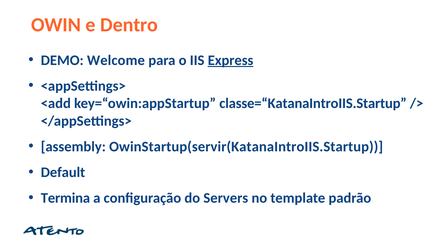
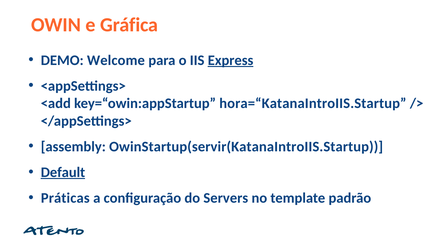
Dentro: Dentro -> Gráfica
classe=“KatanaIntroIIS.Startup: classe=“KatanaIntroIIS.Startup -> hora=“KatanaIntroIIS.Startup
Default underline: none -> present
Termina: Termina -> Práticas
